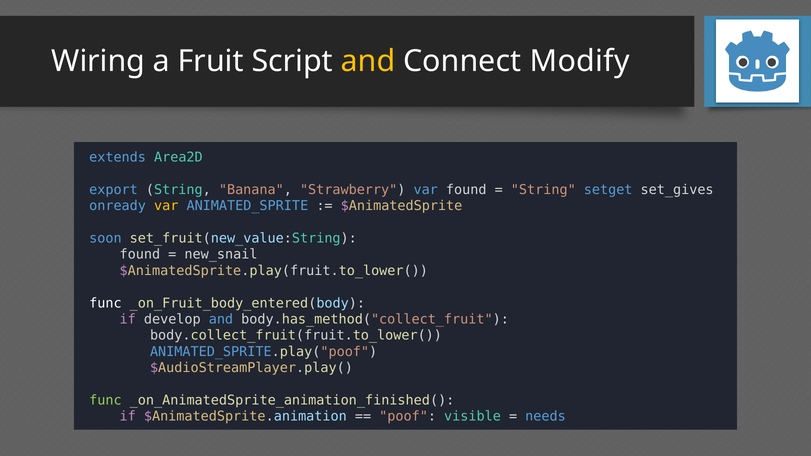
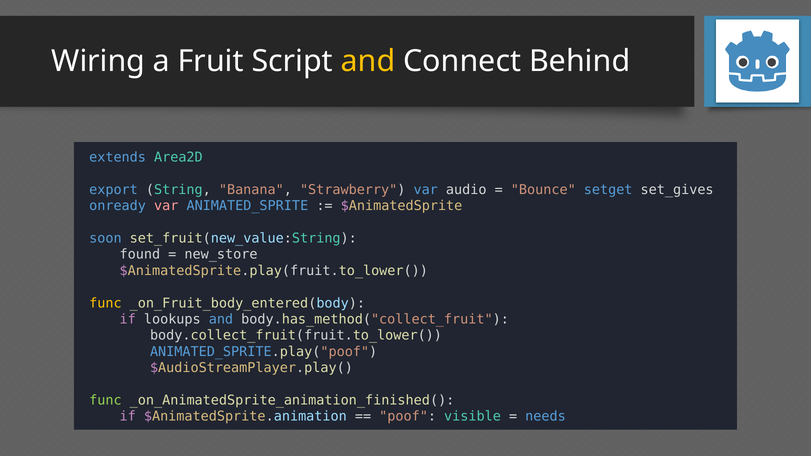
Modify: Modify -> Behind
var found: found -> audio
String at (543, 190): String -> Bounce
var at (166, 206) colour: yellow -> pink
new_snail: new_snail -> new_store
func at (105, 303) colour: white -> yellow
develop: develop -> lookups
